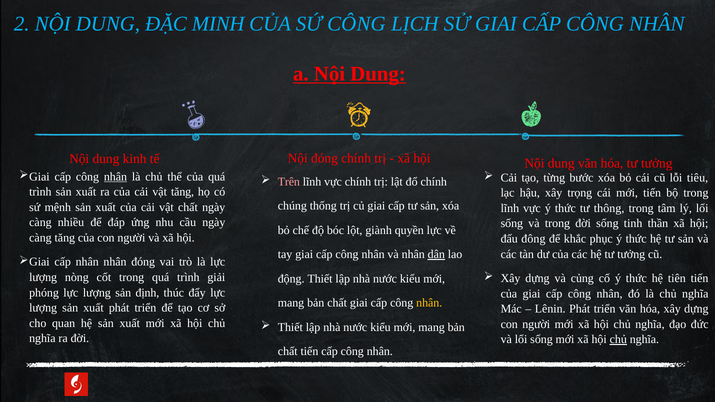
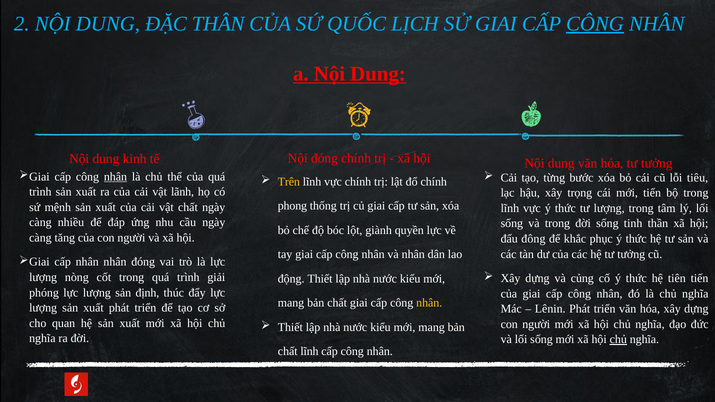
MINH: MINH -> THÂN
SỨ CÔNG: CÔNG -> QUỐC
CÔNG at (595, 24) underline: none -> present
Trên colour: pink -> yellow
vật tăng: tăng -> lãnh
chúng: chúng -> phong
tư thông: thông -> lượng
dân underline: present -> none
chất tiến: tiến -> lĩnh
